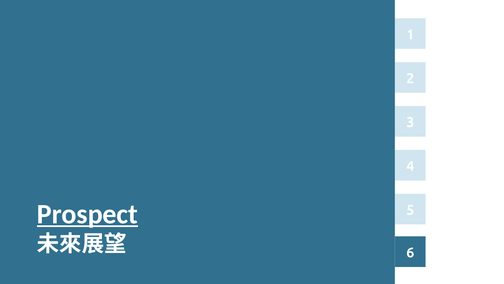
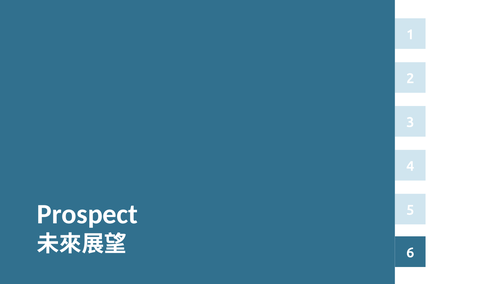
Prospect underline: present -> none
